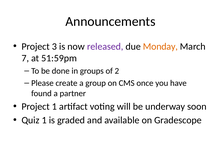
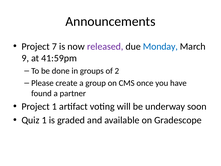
3: 3 -> 7
Monday colour: orange -> blue
7: 7 -> 9
51:59pm: 51:59pm -> 41:59pm
